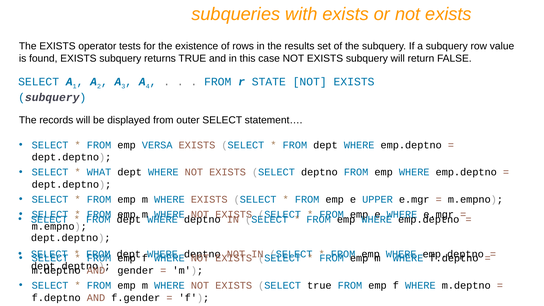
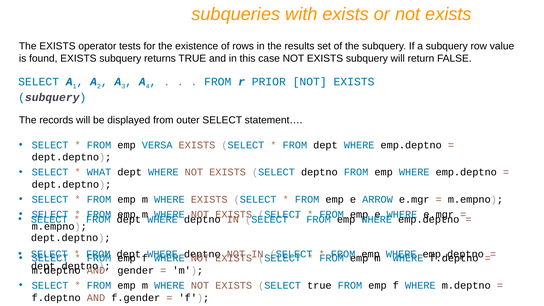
STATE: STATE -> PRIOR
UPPER: UPPER -> ARROW
